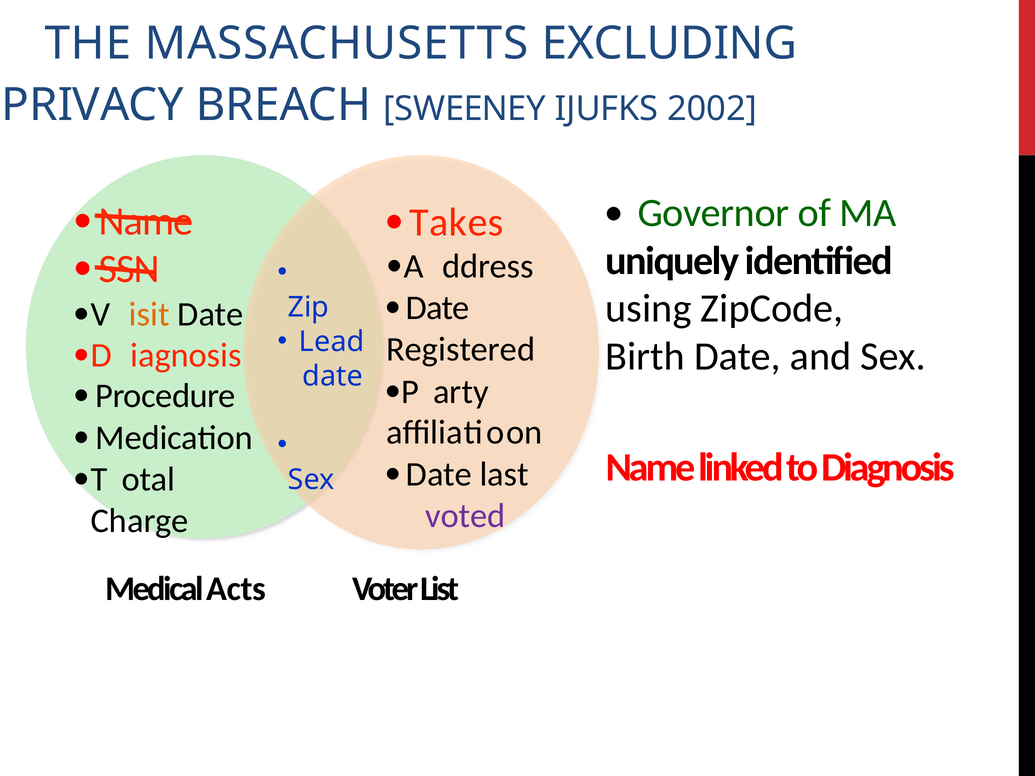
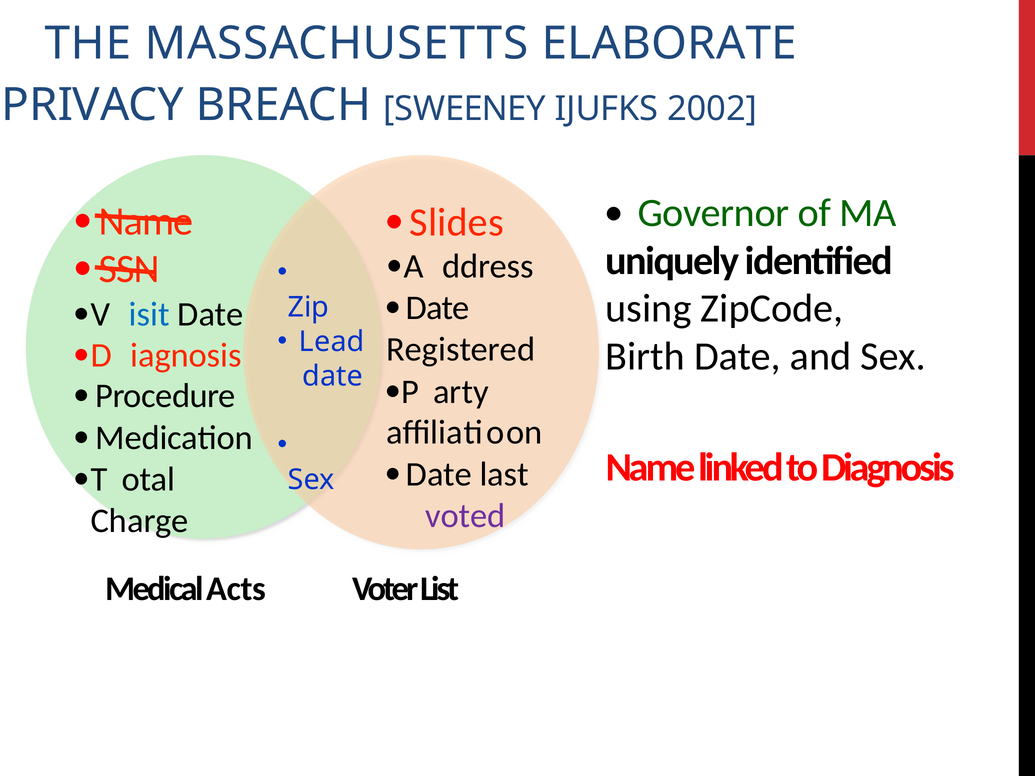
EXCLUDING: EXCLUDING -> ELABORATE
Takes: Takes -> Slides
isit colour: orange -> blue
